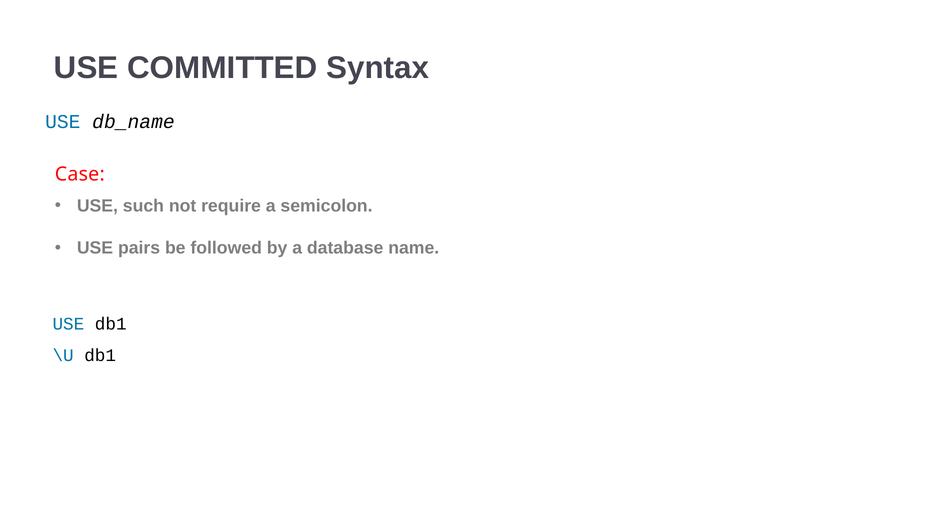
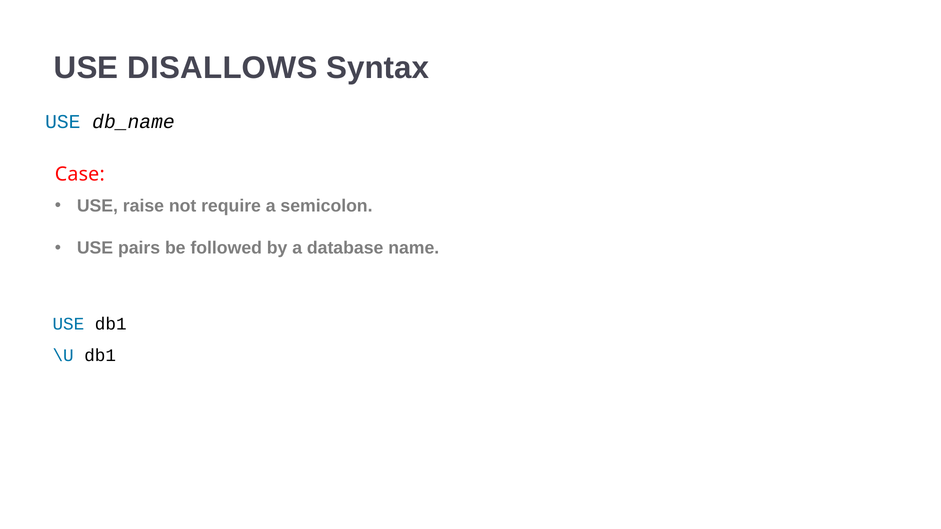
COMMITTED: COMMITTED -> DISALLOWS
such: such -> raise
